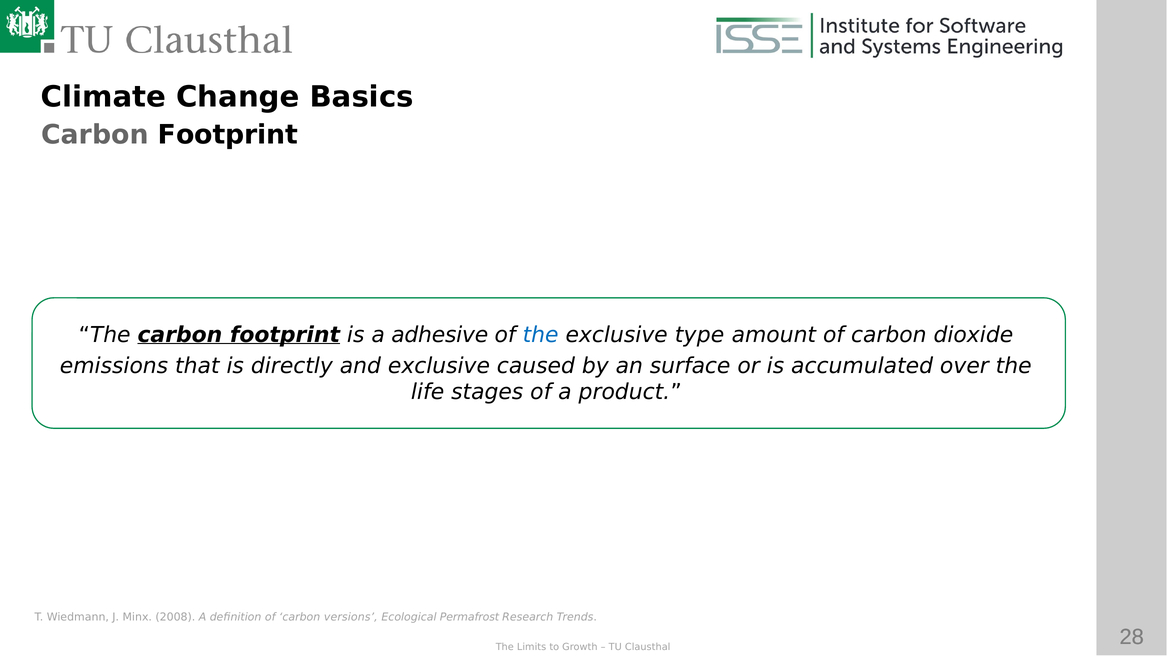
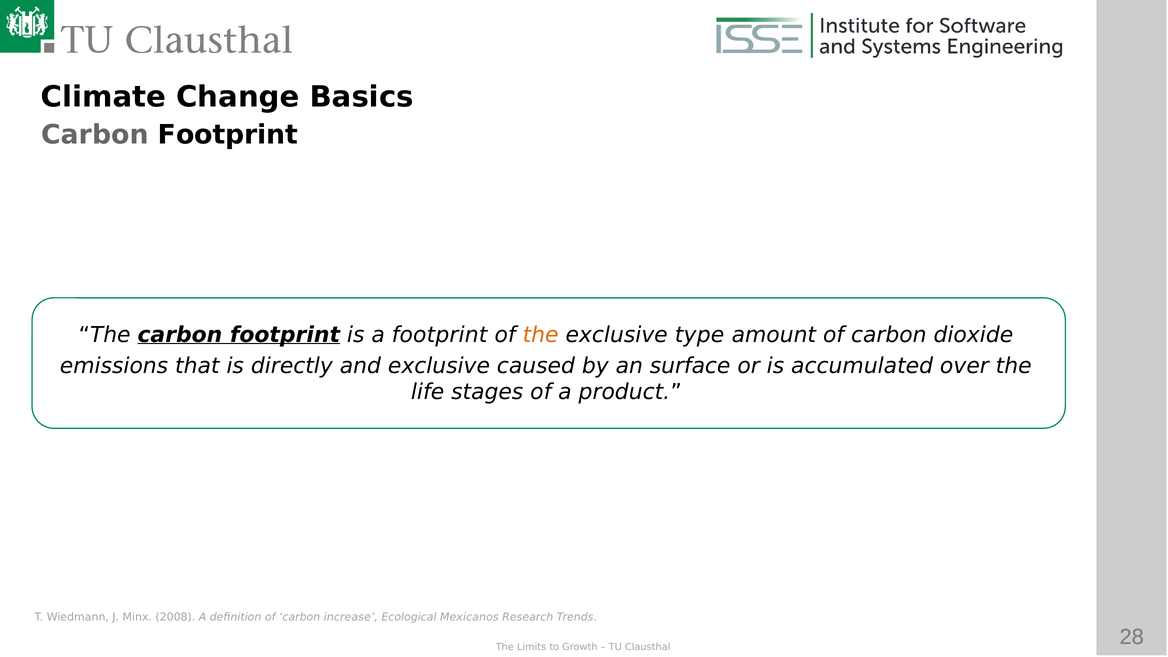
a adhesive: adhesive -> footprint
the at (541, 335) colour: blue -> orange
versions: versions -> increase
Permafrost: Permafrost -> Mexicanos
